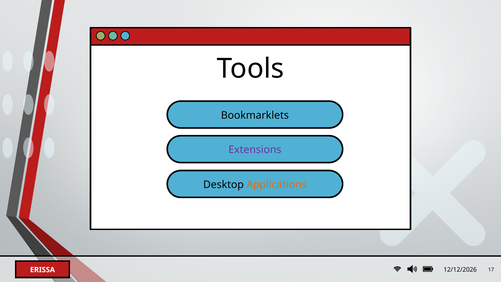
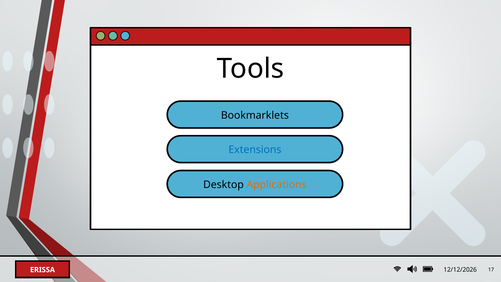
Extensions colour: purple -> blue
